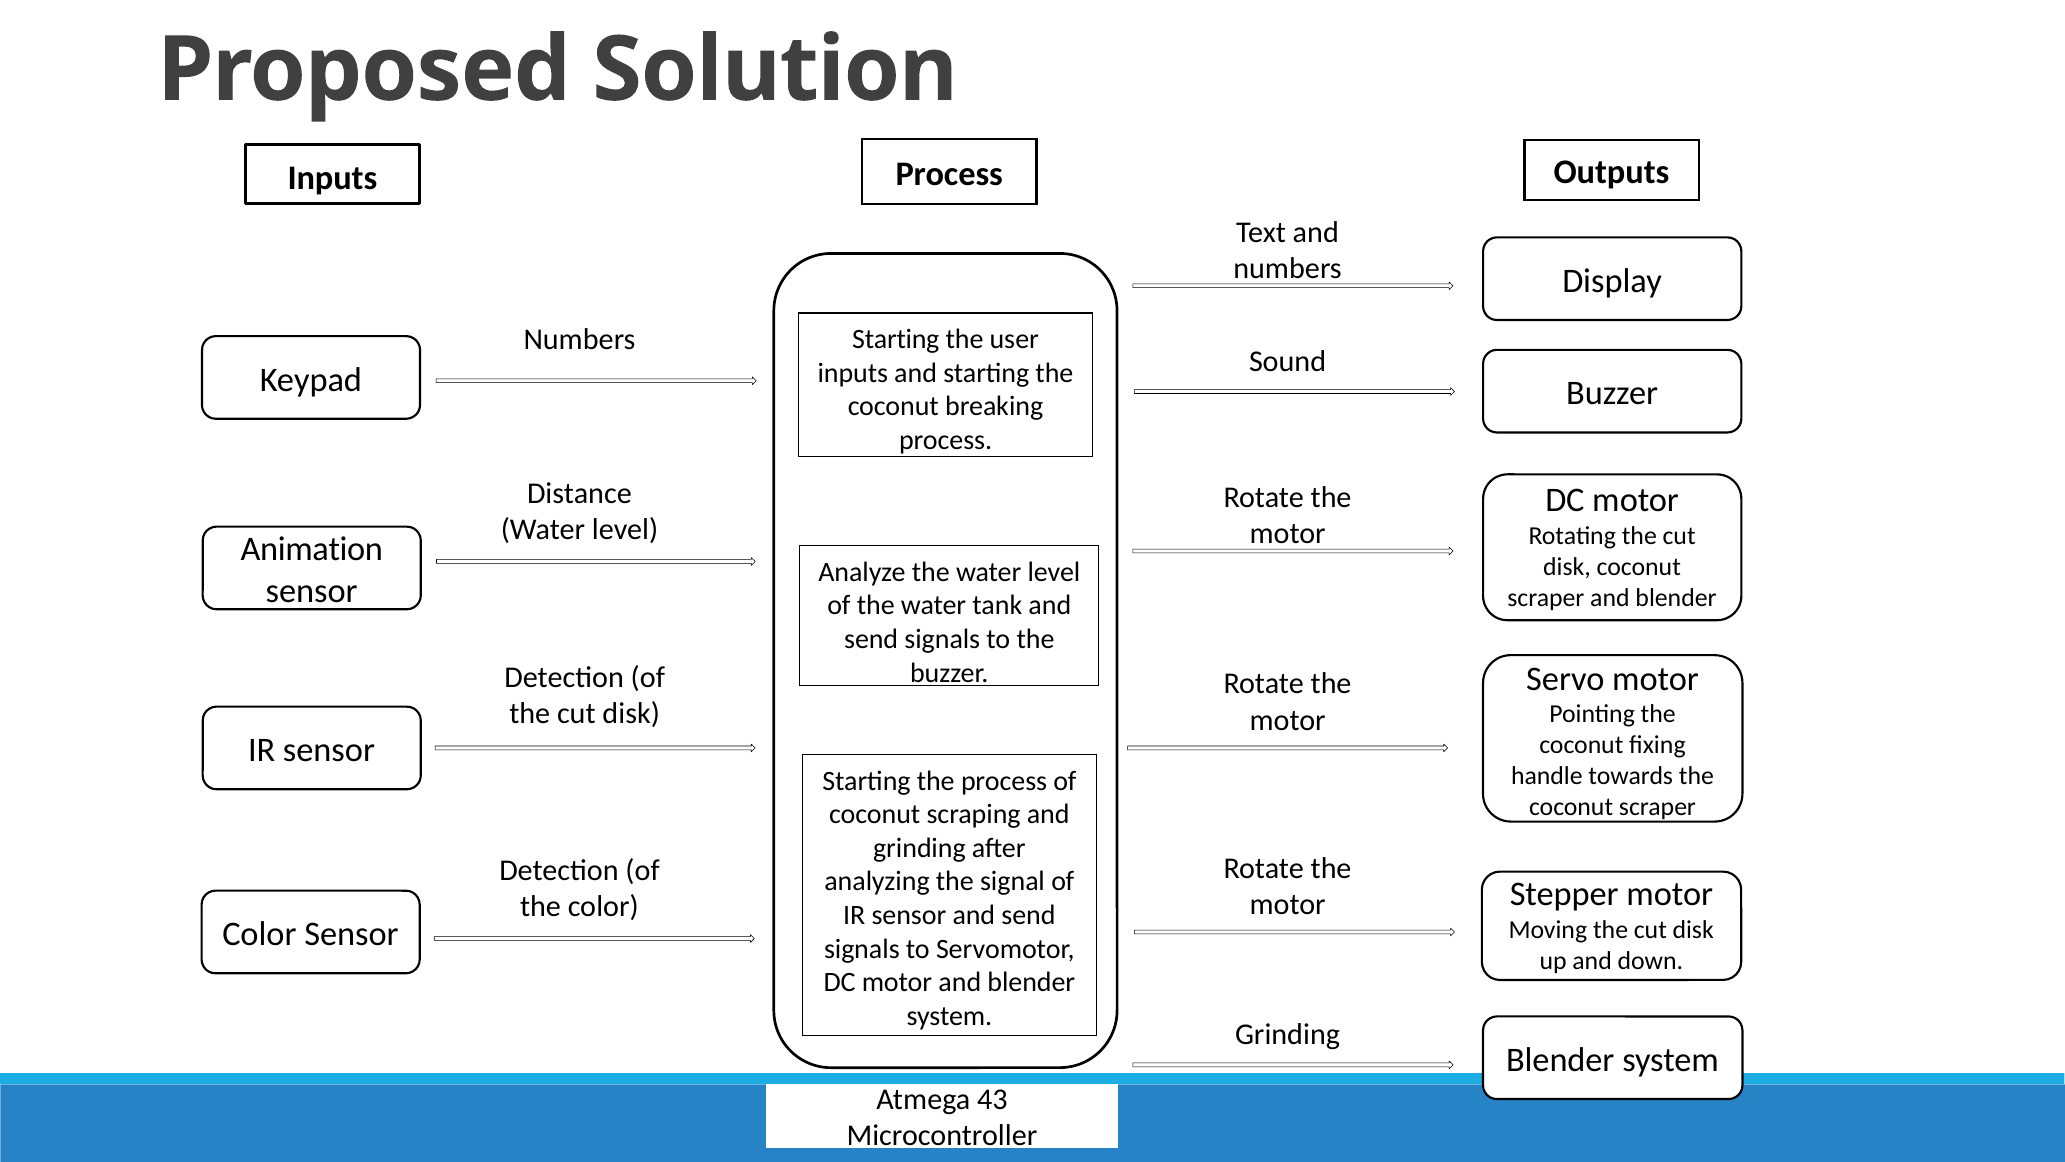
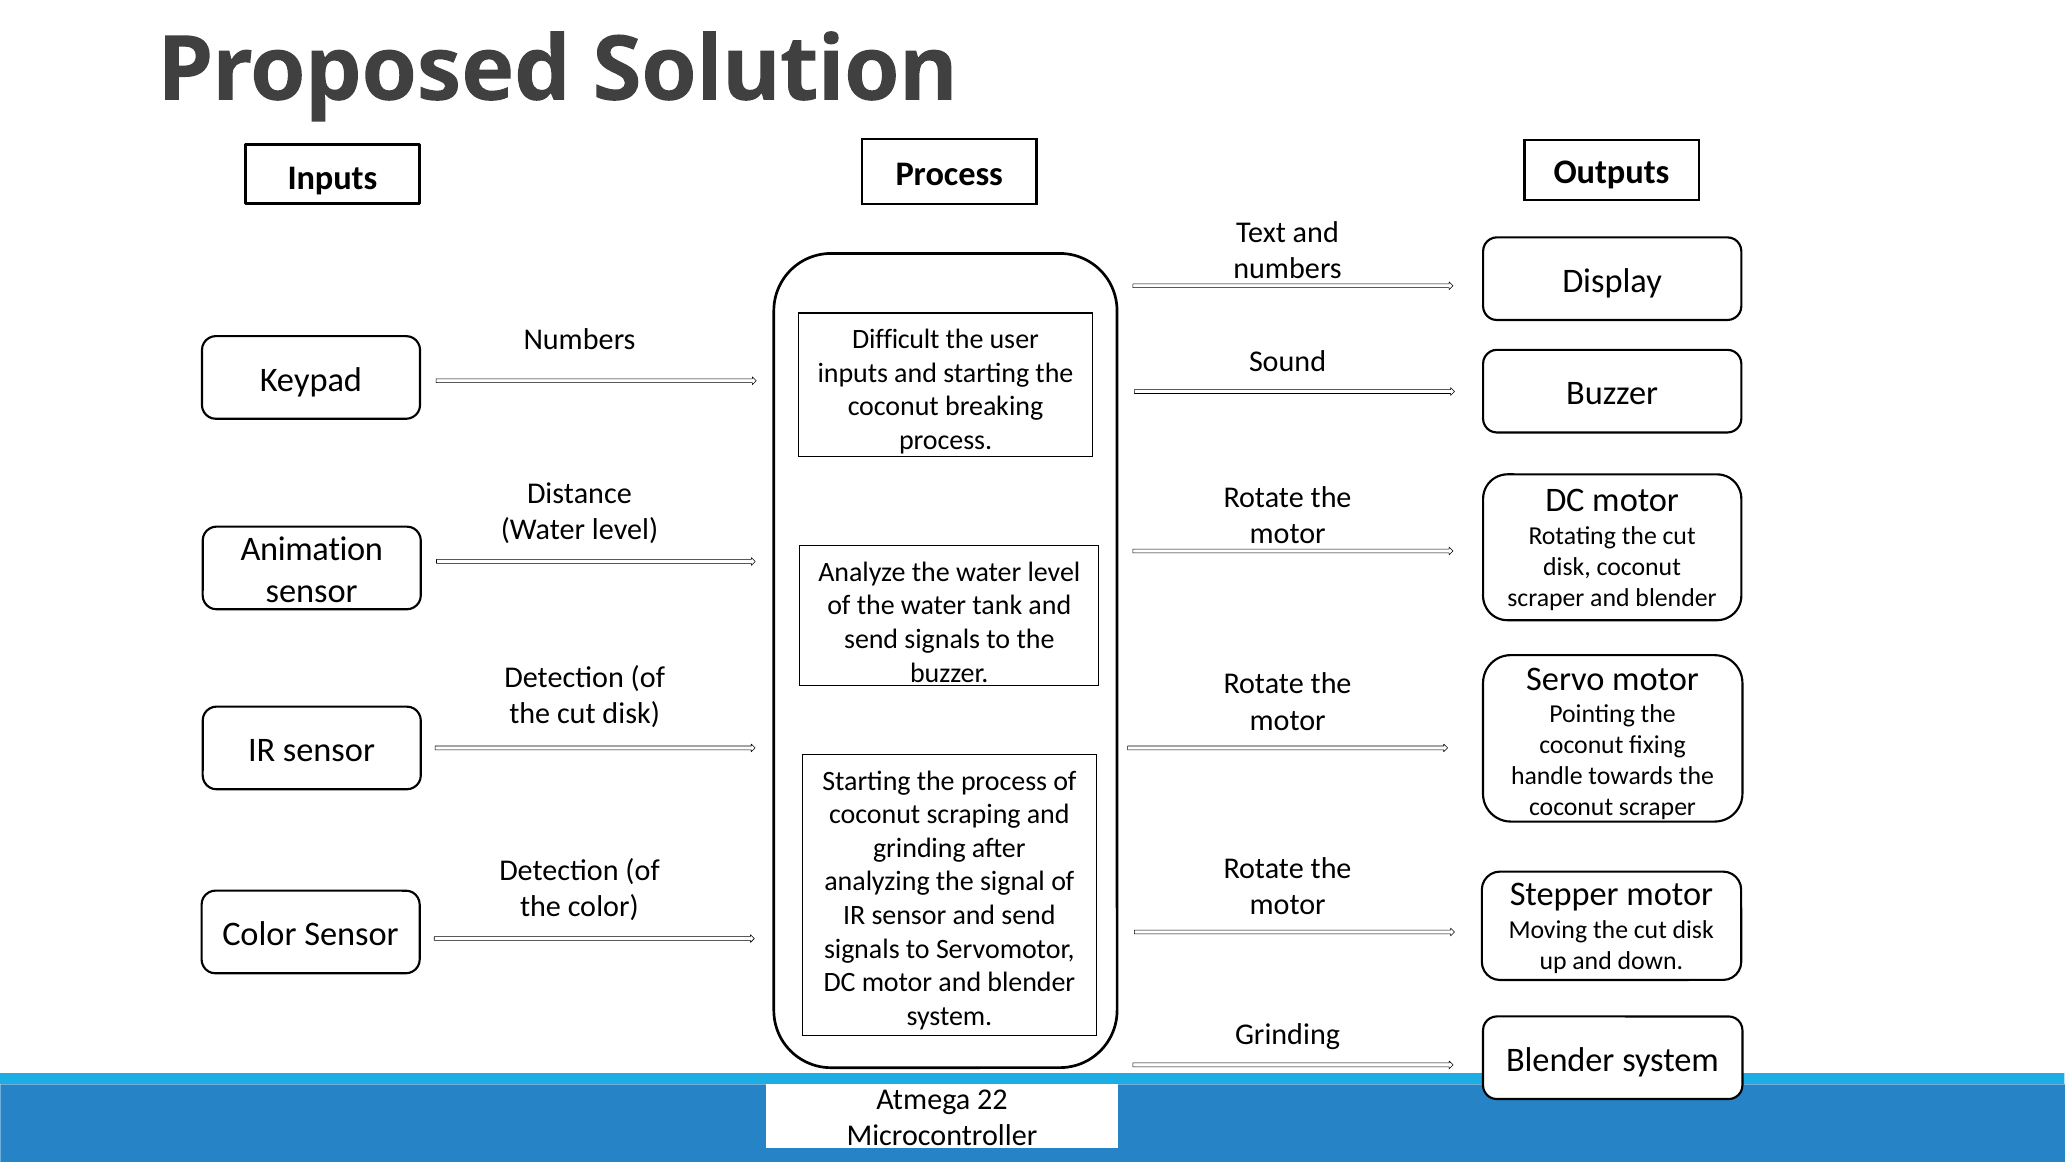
Starting at (896, 339): Starting -> Difficult
43: 43 -> 22
